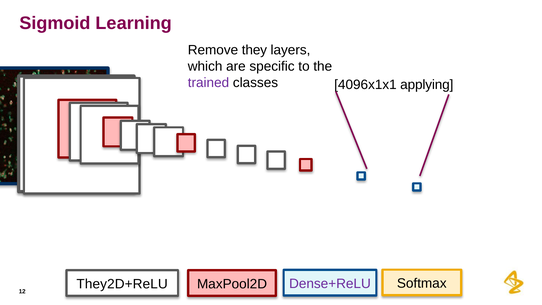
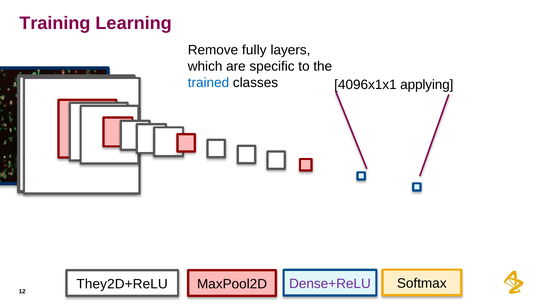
Sigmoid: Sigmoid -> Training
they: they -> fully
trained colour: purple -> blue
